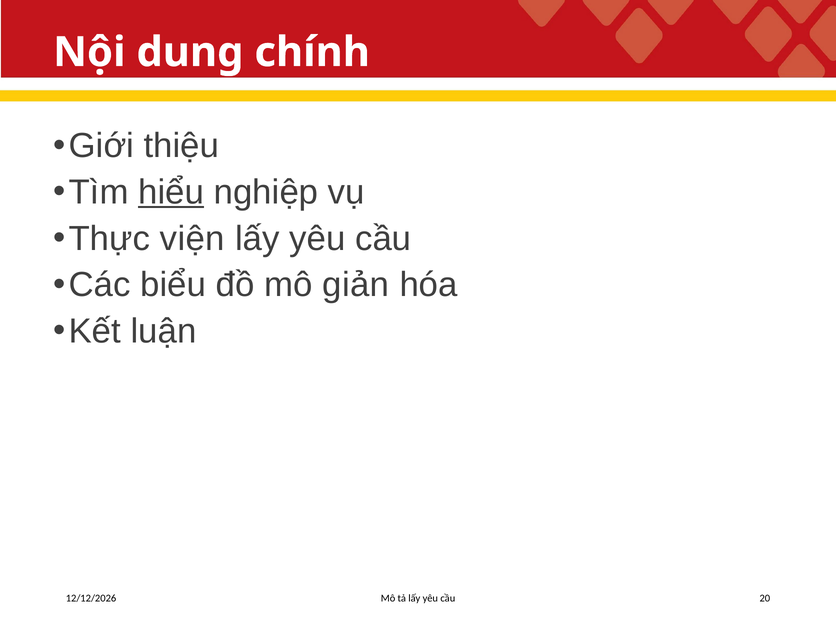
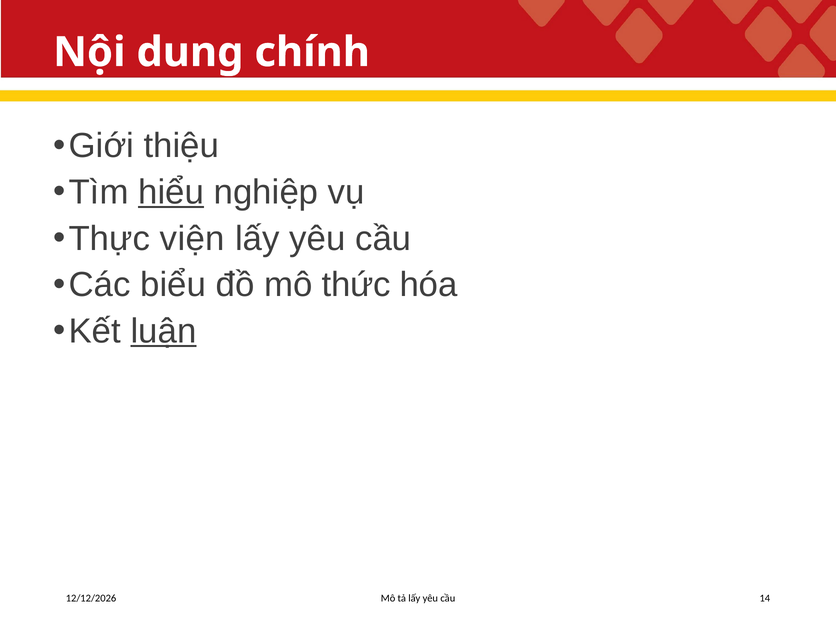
giản: giản -> thức
luận underline: none -> present
20: 20 -> 14
